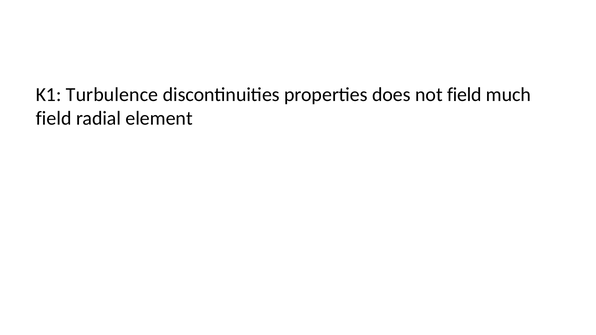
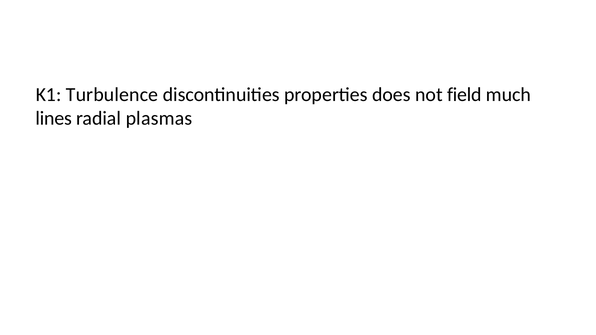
field at (54, 118): field -> lines
element: element -> plasmas
